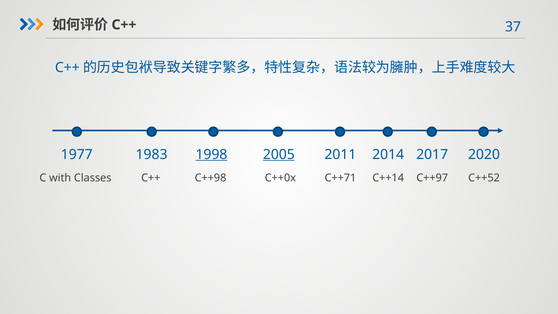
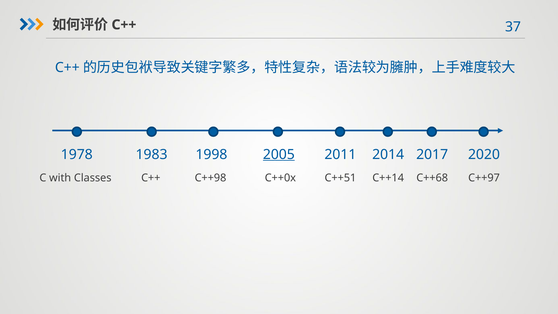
1977: 1977 -> 1978
1998 underline: present -> none
C++71: C++71 -> C++51
C++97: C++97 -> C++68
C++52: C++52 -> C++97
